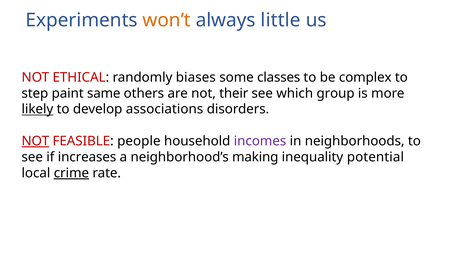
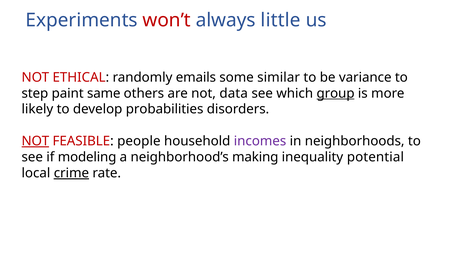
won’t colour: orange -> red
biases: biases -> emails
classes: classes -> similar
complex: complex -> variance
their: their -> data
group underline: none -> present
likely underline: present -> none
associations: associations -> probabilities
increases: increases -> modeling
